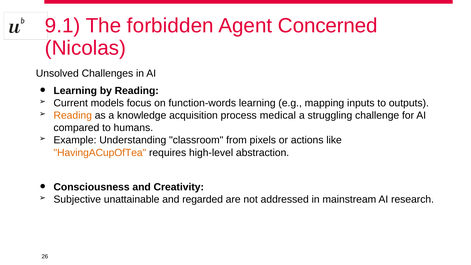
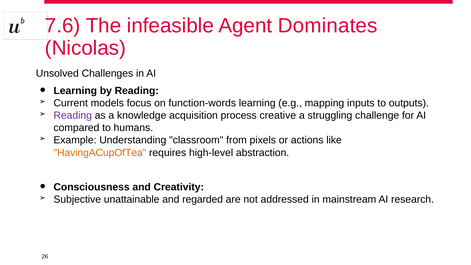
9.1: 9.1 -> 7.6
forbidden: forbidden -> infeasible
Concerned: Concerned -> Dominates
Reading at (73, 115) colour: orange -> purple
medical: medical -> creative
